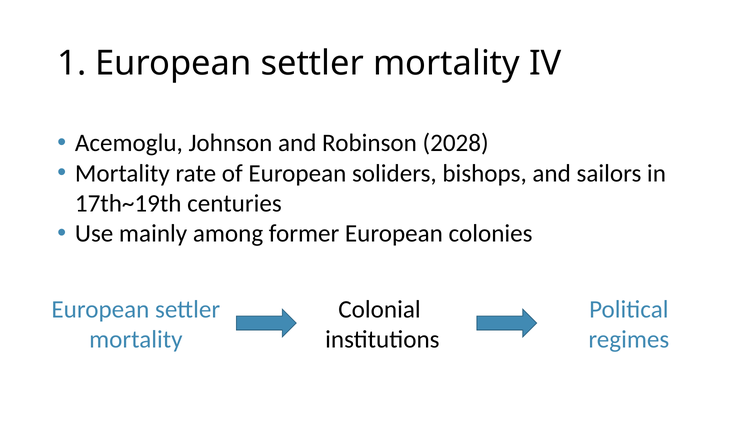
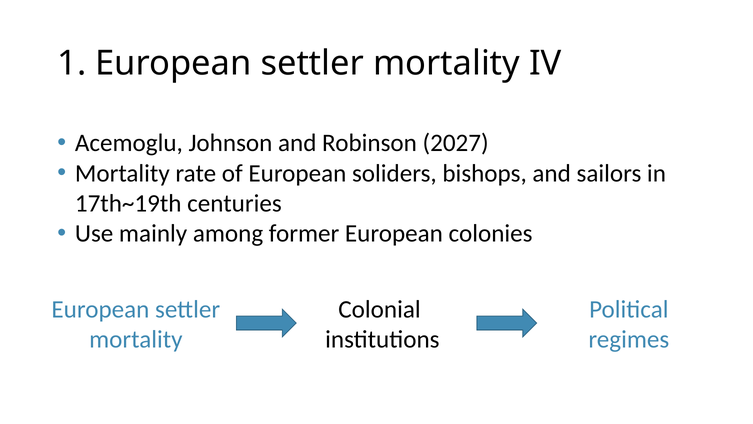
2028: 2028 -> 2027
